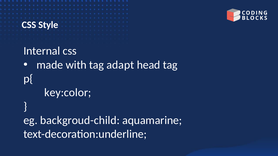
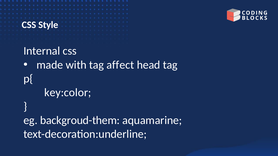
adapt: adapt -> affect
backgroud-child: backgroud-child -> backgroud-them
